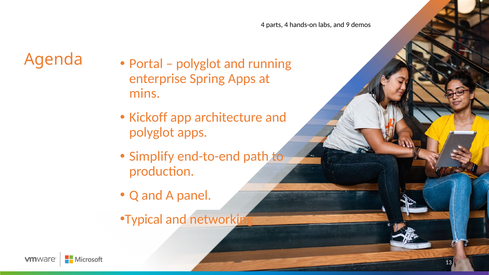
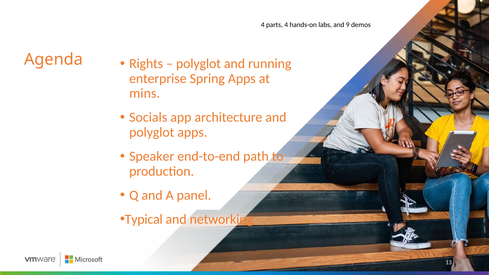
Portal: Portal -> Rights
Kickoff: Kickoff -> Socials
Simplify: Simplify -> Speaker
